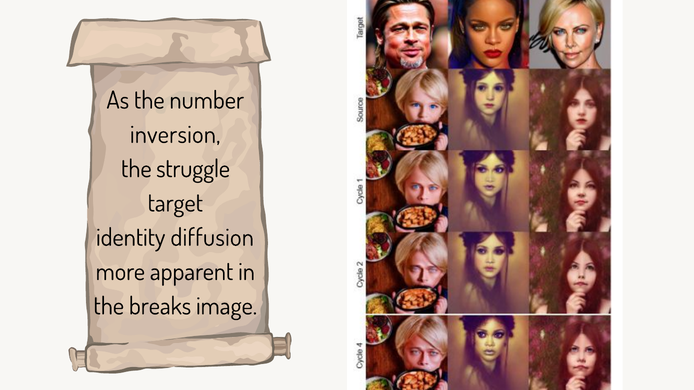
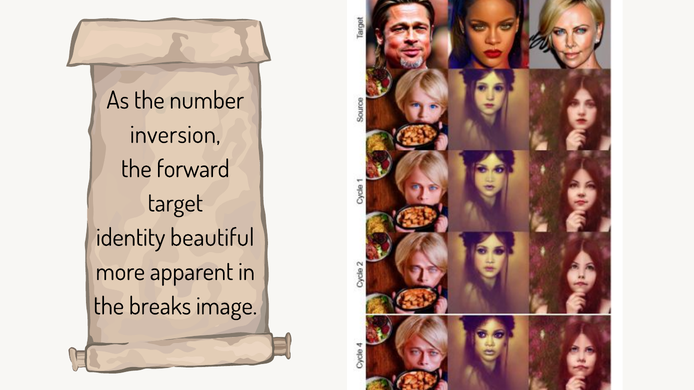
struggle: struggle -> forward
diffusion: diffusion -> beautiful
